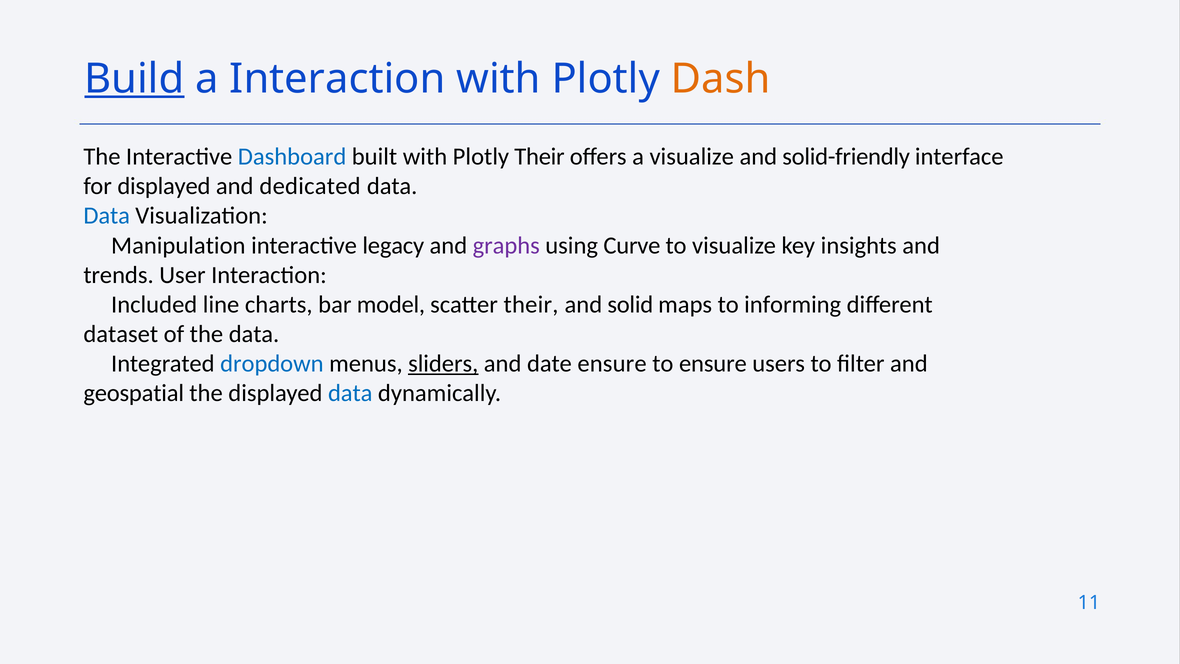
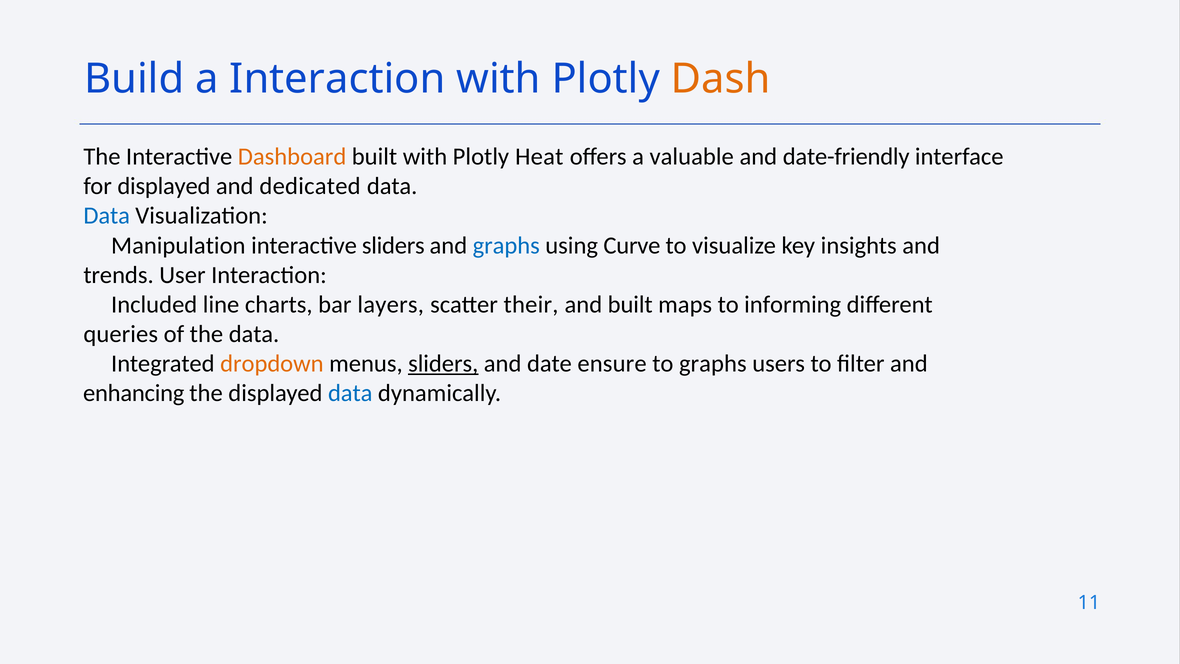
Build underline: present -> none
Dashboard colour: blue -> orange
Plotly Their: Their -> Heat
a visualize: visualize -> valuable
solid-friendly: solid-friendly -> date-friendly
interactive legacy: legacy -> sliders
graphs at (506, 245) colour: purple -> blue
model: model -> layers
and solid: solid -> built
dataset: dataset -> queries
dropdown colour: blue -> orange
to ensure: ensure -> graphs
geospatial: geospatial -> enhancing
